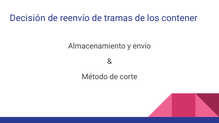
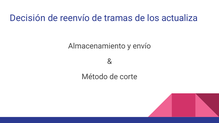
contener: contener -> actualiza
